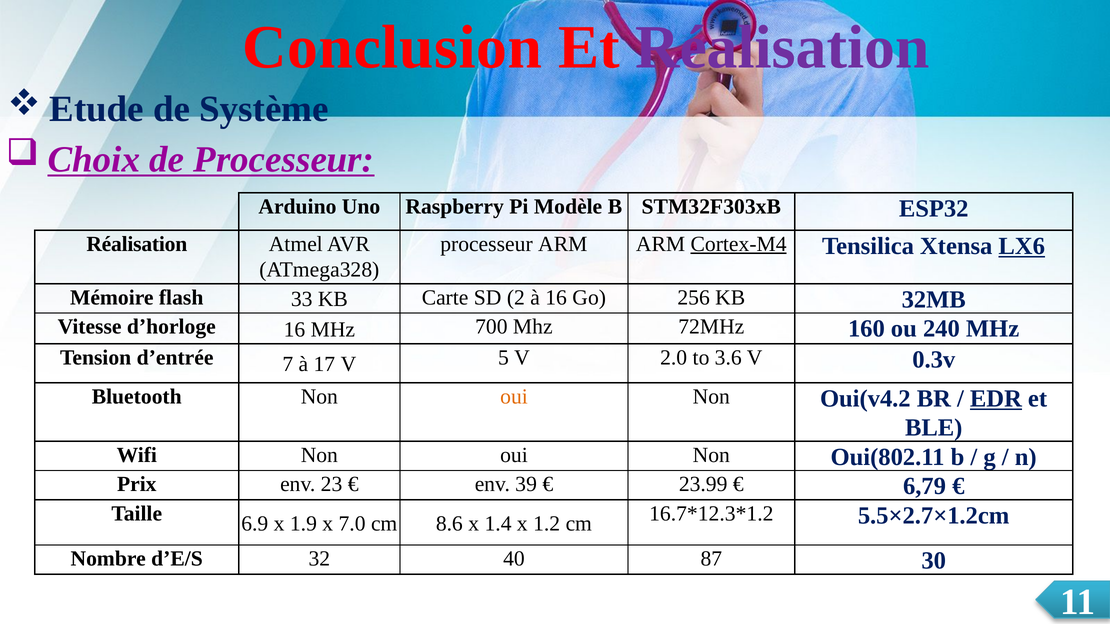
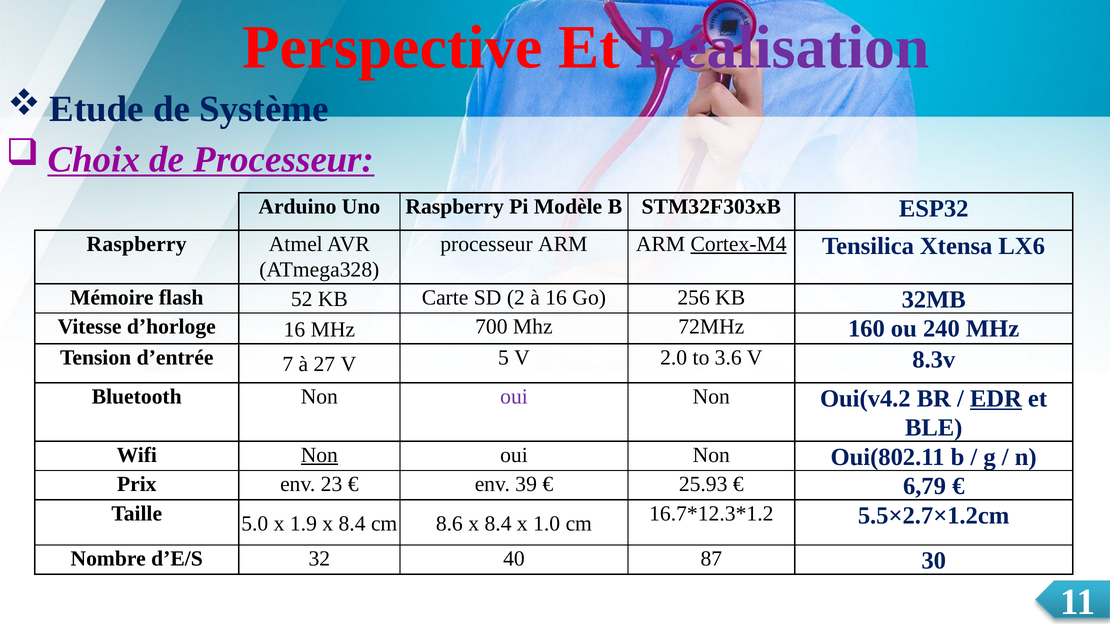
Conclusion: Conclusion -> Perspective
Réalisation at (137, 244): Réalisation -> Raspberry
LX6 underline: present -> none
33: 33 -> 52
17: 17 -> 27
0.3v: 0.3v -> 8.3v
oui at (514, 397) colour: orange -> purple
Non at (319, 455) underline: none -> present
23.99: 23.99 -> 25.93
6.9: 6.9 -> 5.0
1.9 x 7.0: 7.0 -> 8.4
8.6 x 1.4: 1.4 -> 8.4
1.2: 1.2 -> 1.0
